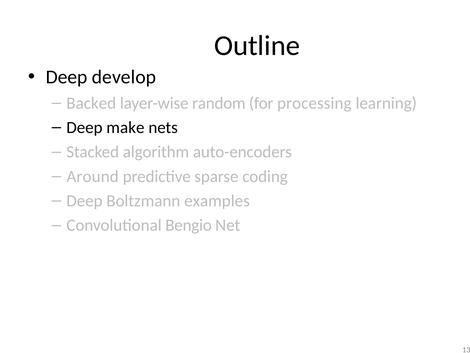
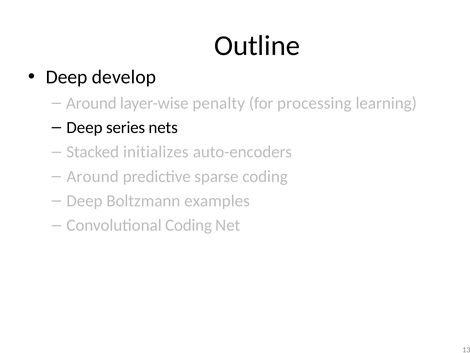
Backed at (91, 103): Backed -> Around
random: random -> penalty
make: make -> series
algorithm: algorithm -> initializes
Convolutional Bengio: Bengio -> Coding
